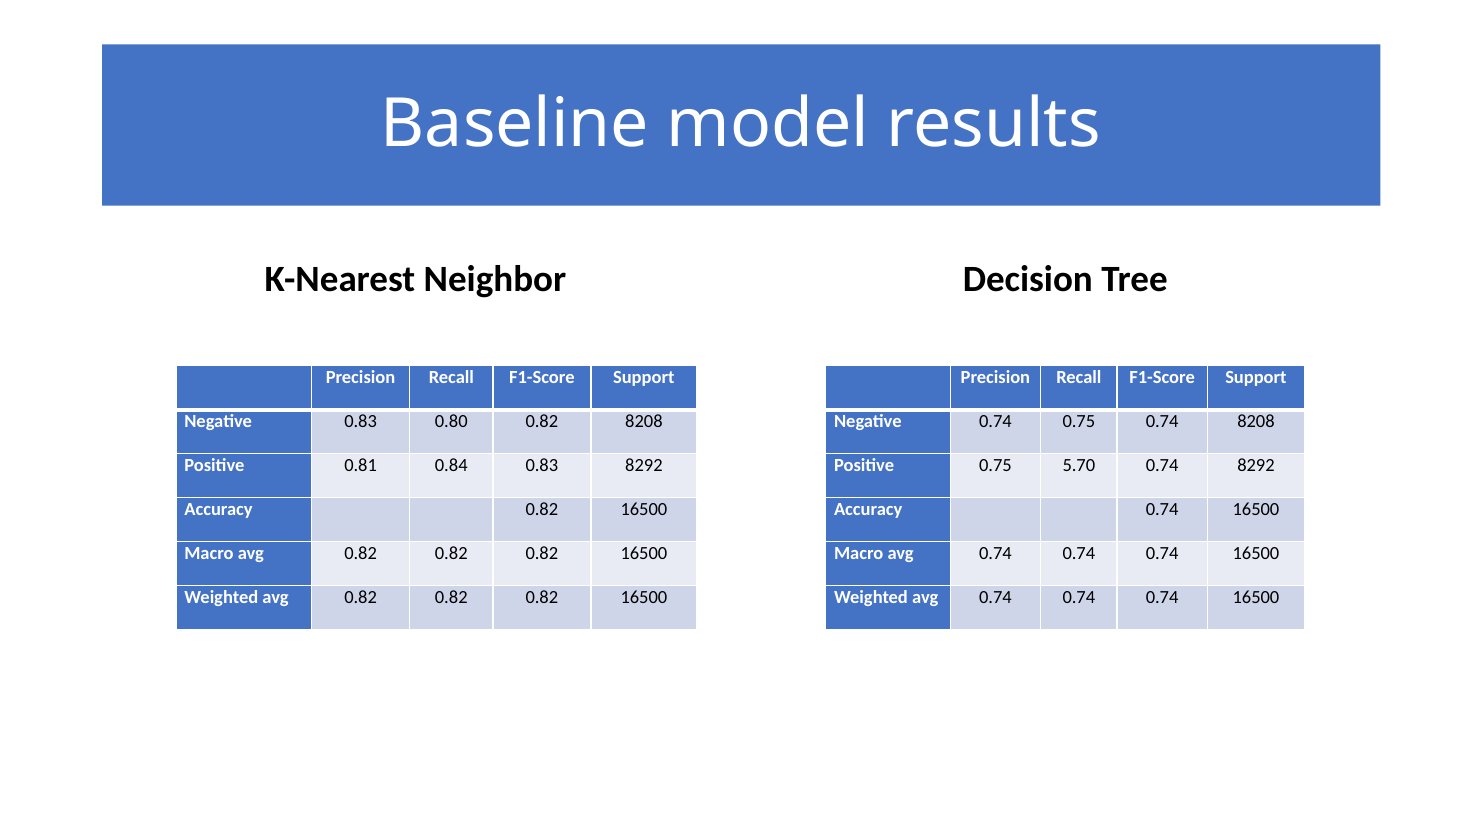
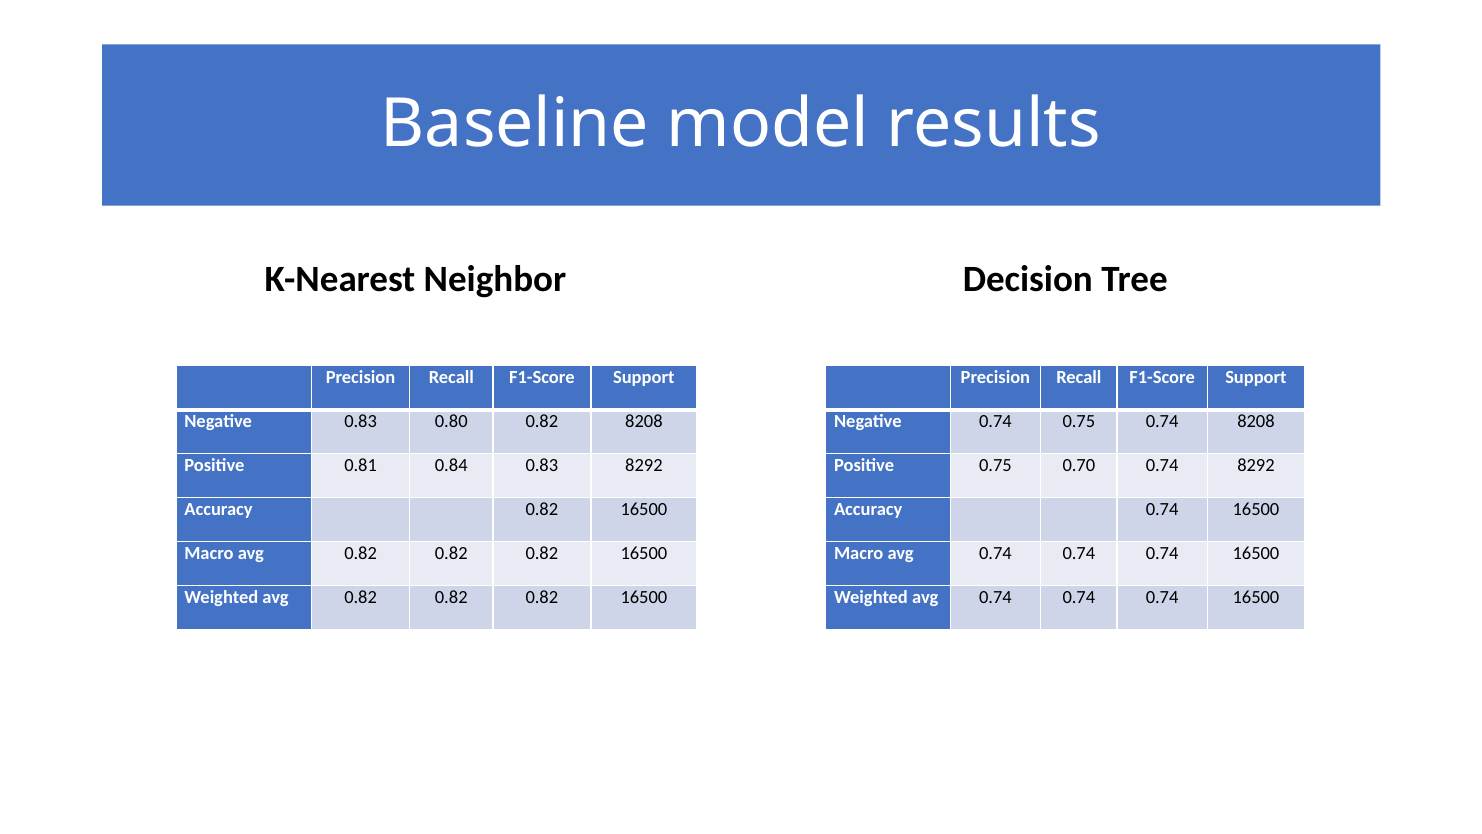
5.70: 5.70 -> 0.70
